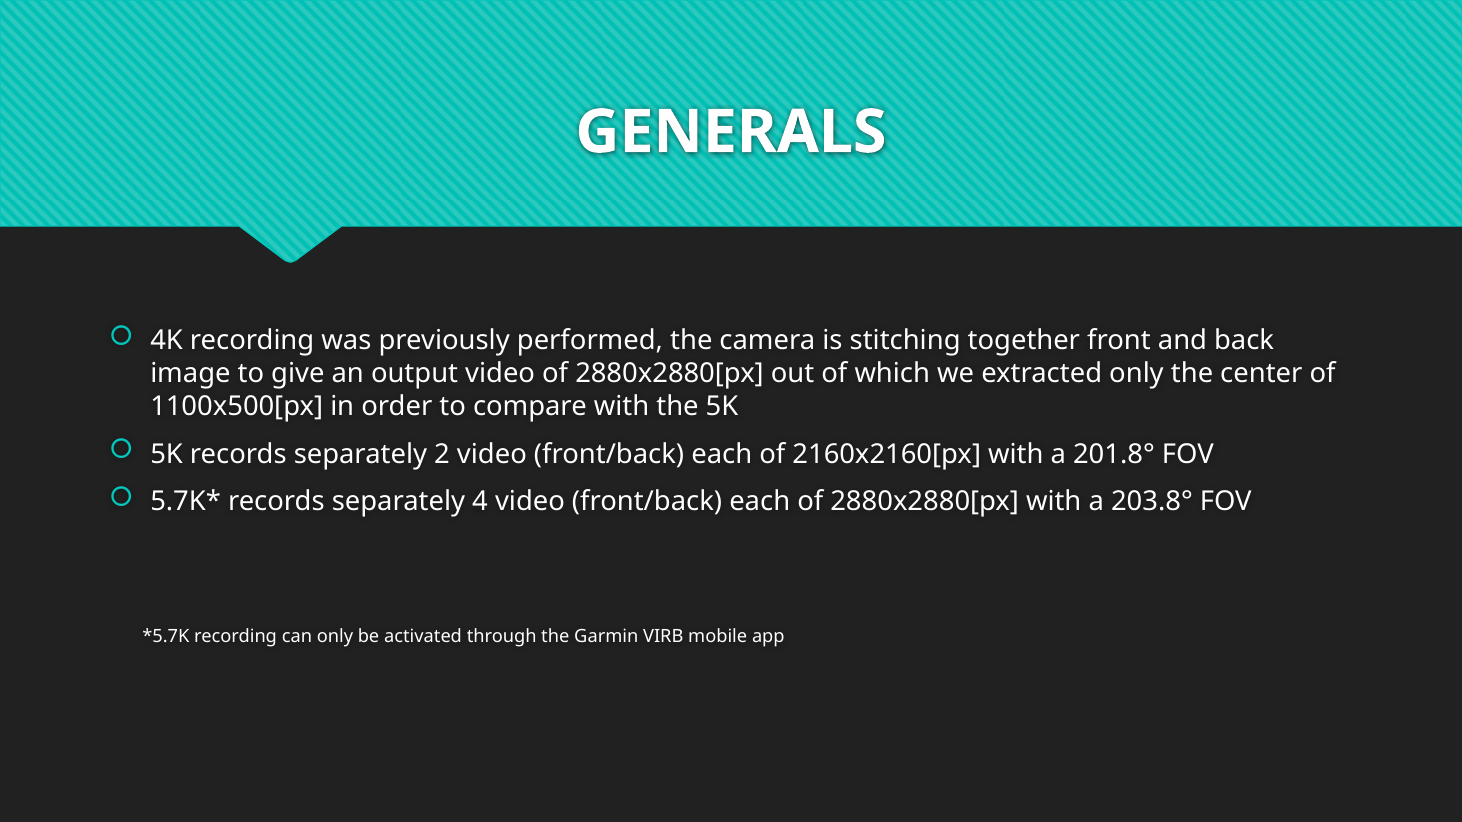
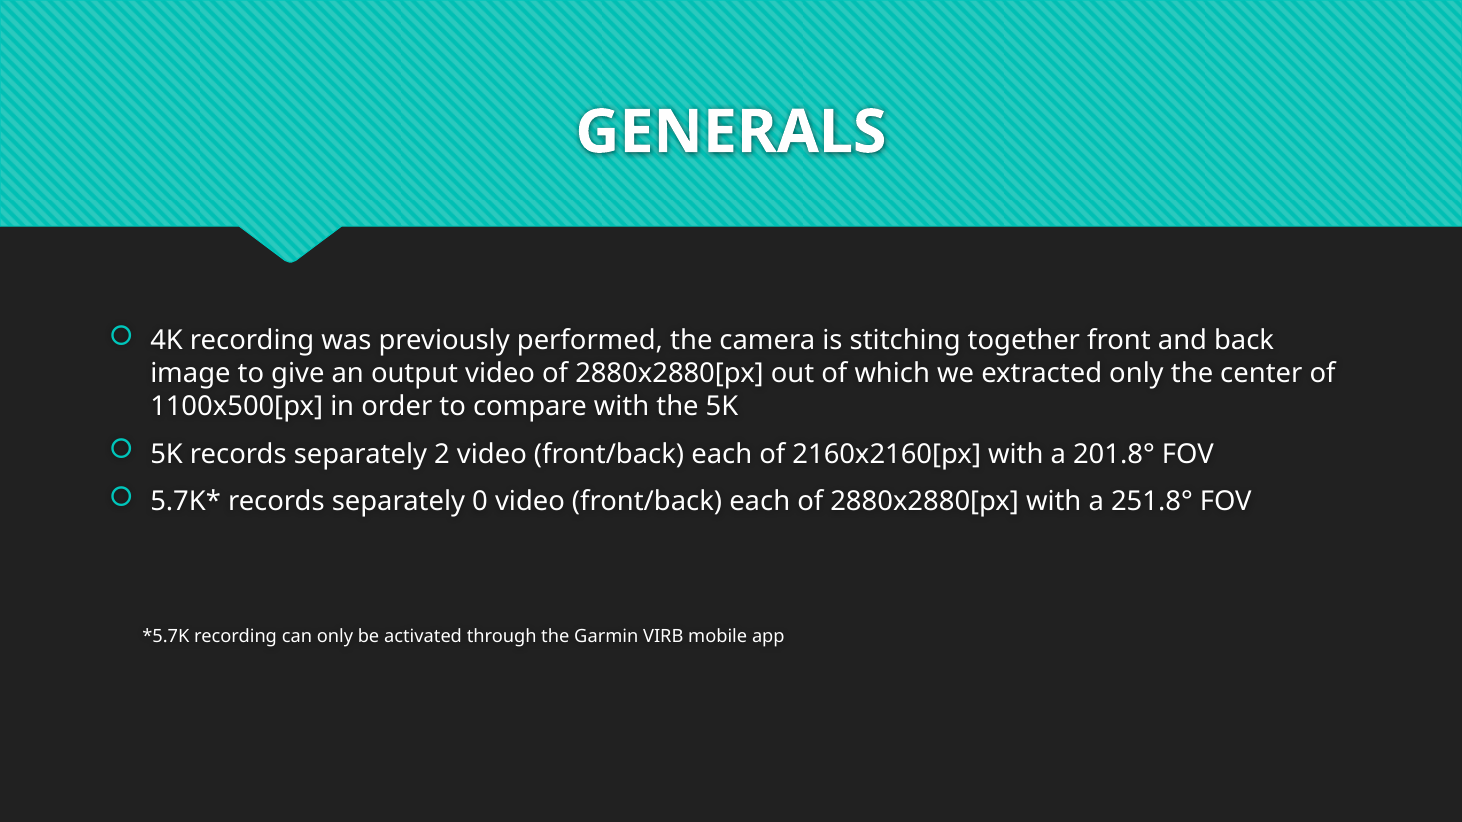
4: 4 -> 0
203.8°: 203.8° -> 251.8°
